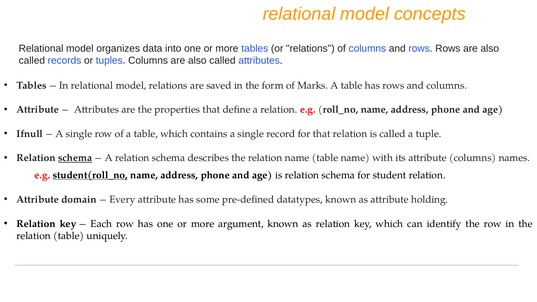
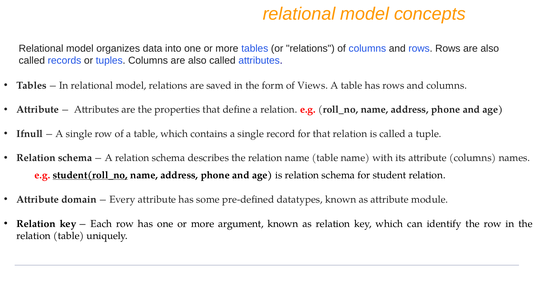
Marks: Marks -> Views
schema at (75, 158) underline: present -> none
holding: holding -> module
